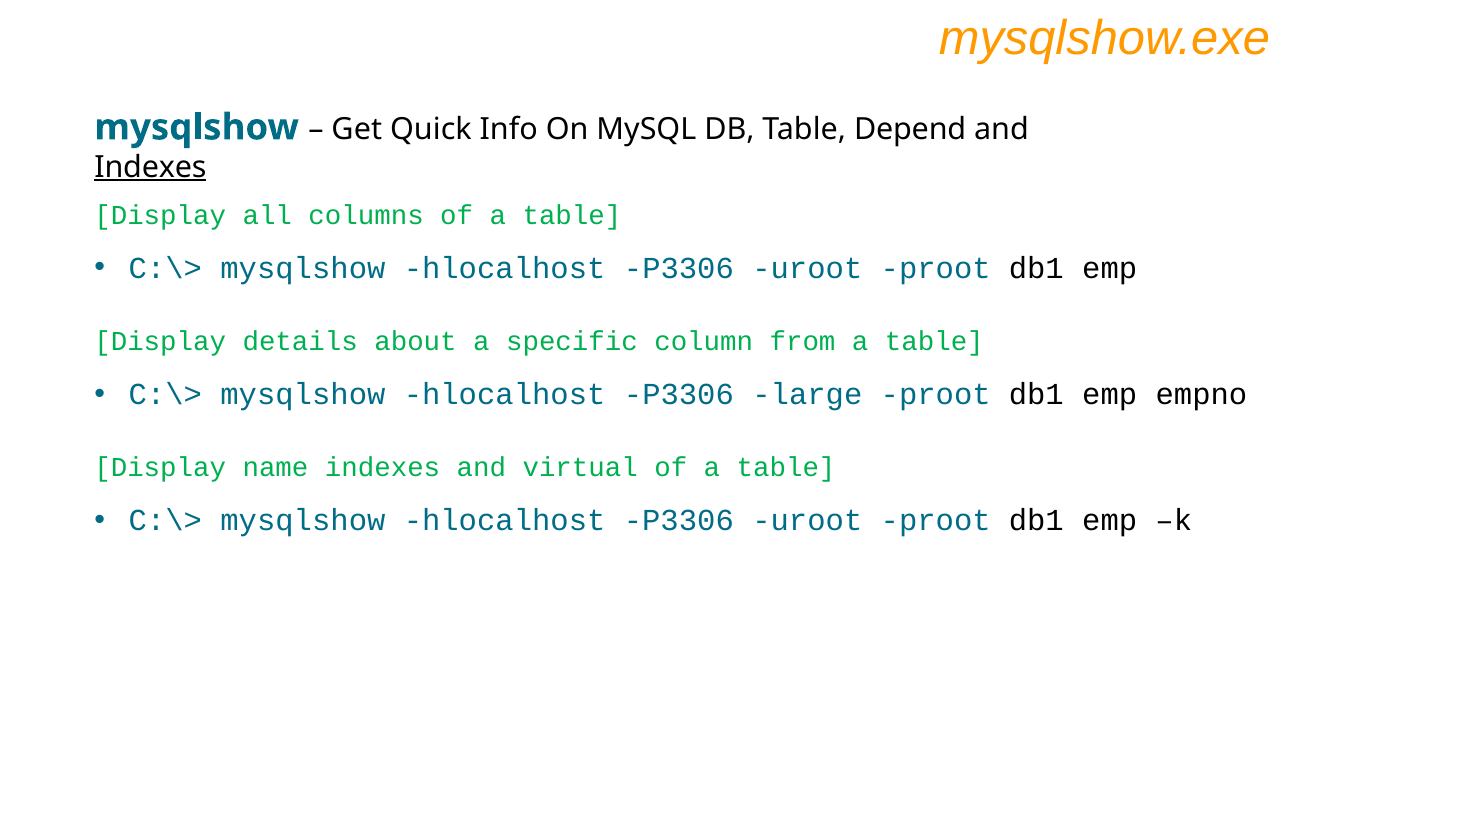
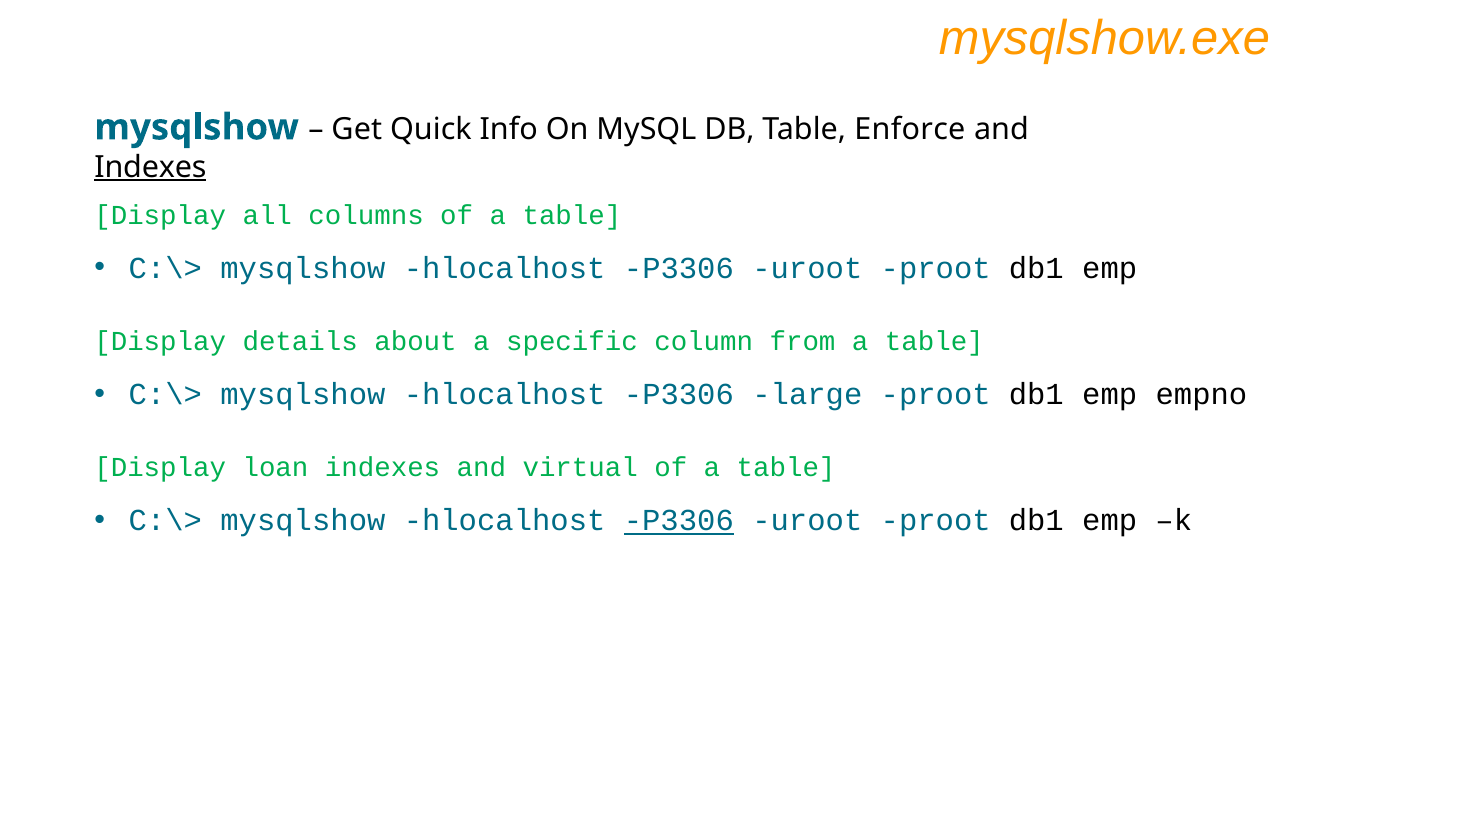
Depend: Depend -> Enforce
name: name -> loan
P3306 at (679, 521) underline: none -> present
